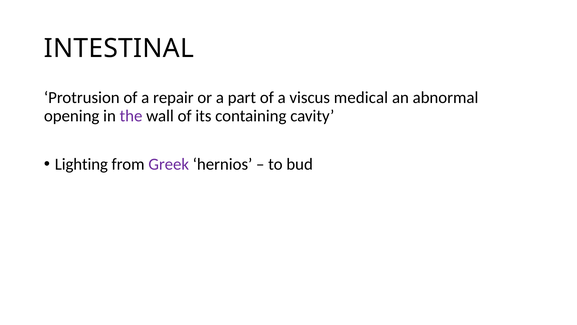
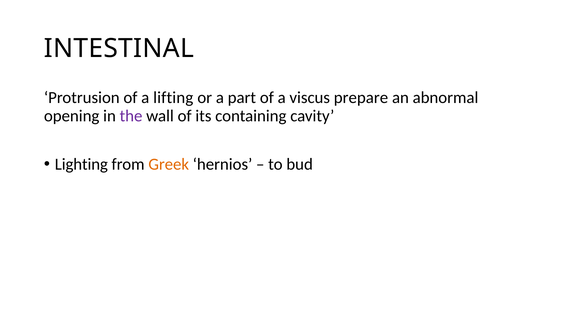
repair: repair -> lifting
medical: medical -> prepare
Greek colour: purple -> orange
